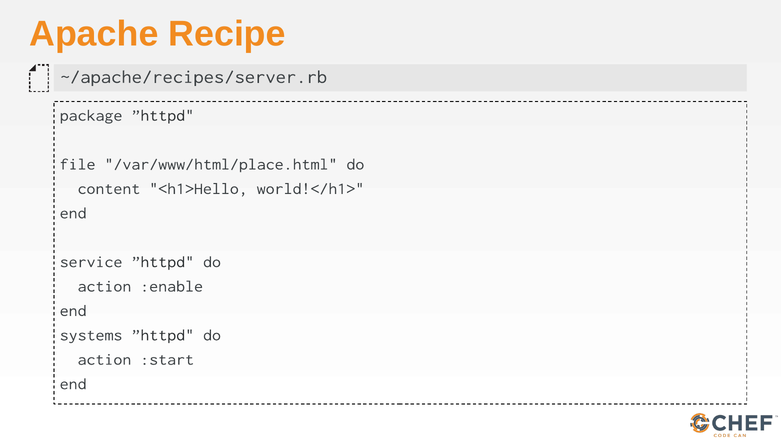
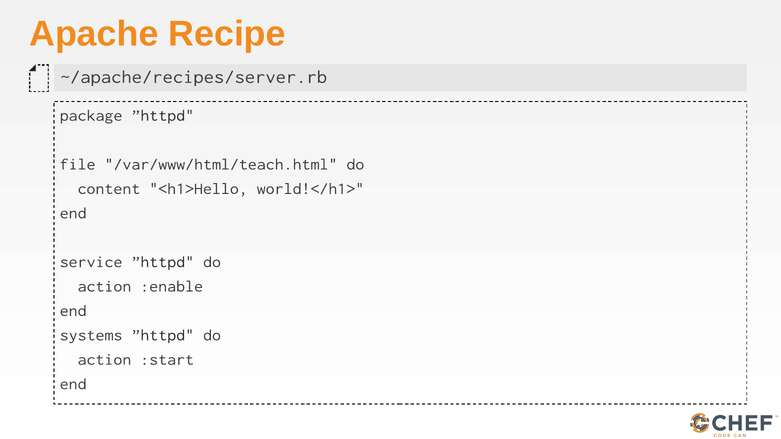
/var/www/html/place.html: /var/www/html/place.html -> /var/www/html/teach.html
